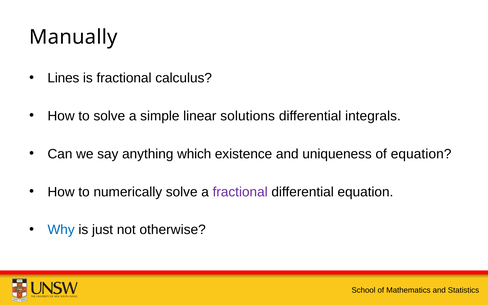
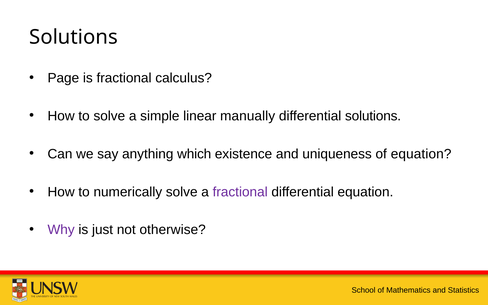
Manually at (73, 37): Manually -> Solutions
Lines: Lines -> Page
solutions: solutions -> manually
differential integrals: integrals -> solutions
Why colour: blue -> purple
